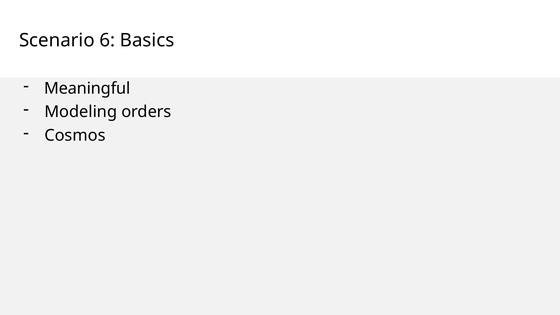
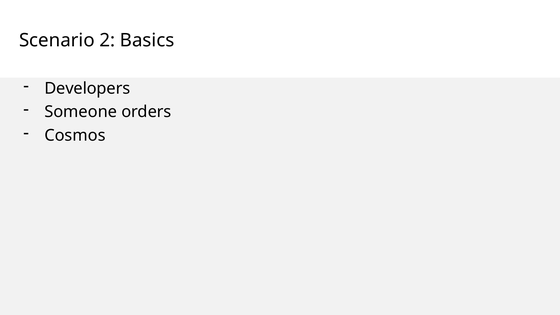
6: 6 -> 2
Meaningful: Meaningful -> Developers
Modeling: Modeling -> Someone
